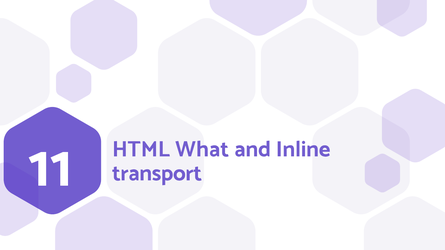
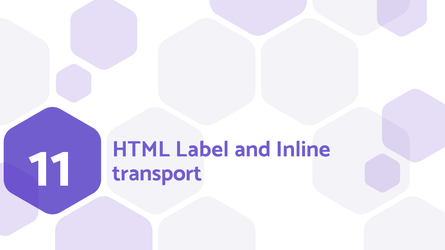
What: What -> Label
